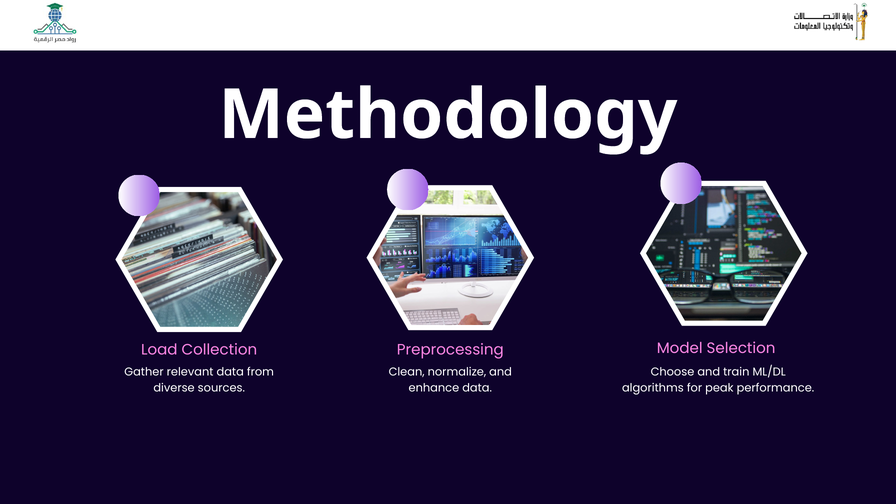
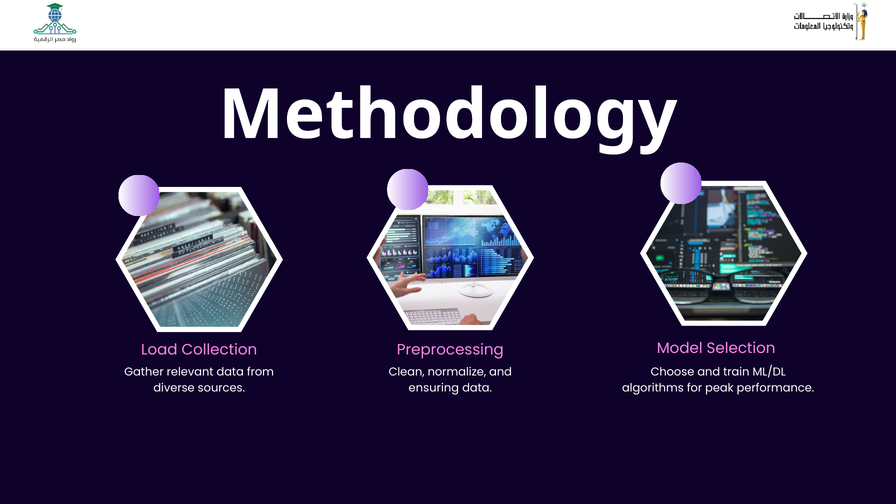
enhance: enhance -> ensuring
